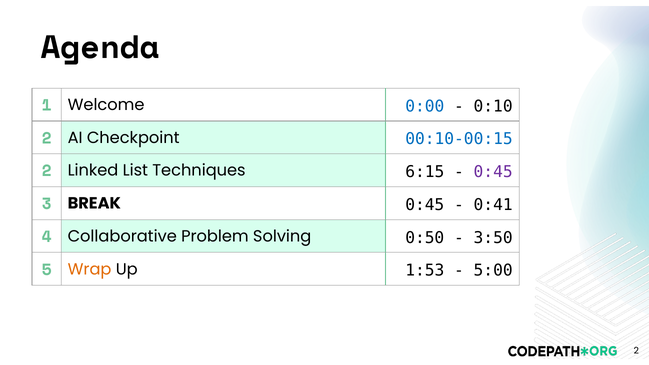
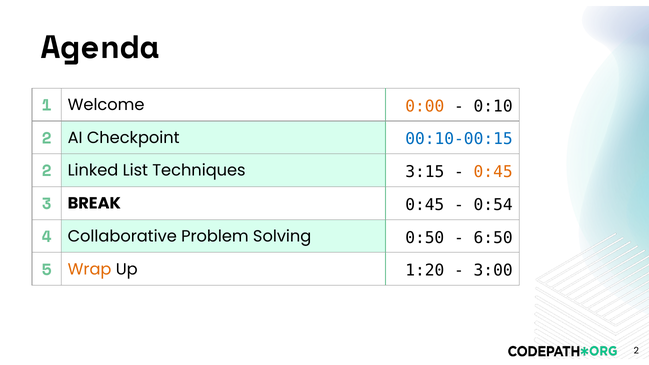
0:00 colour: blue -> orange
6:15: 6:15 -> 3:15
0:45 at (493, 172) colour: purple -> orange
0:41: 0:41 -> 0:54
3:50: 3:50 -> 6:50
1:53: 1:53 -> 1:20
5:00: 5:00 -> 3:00
